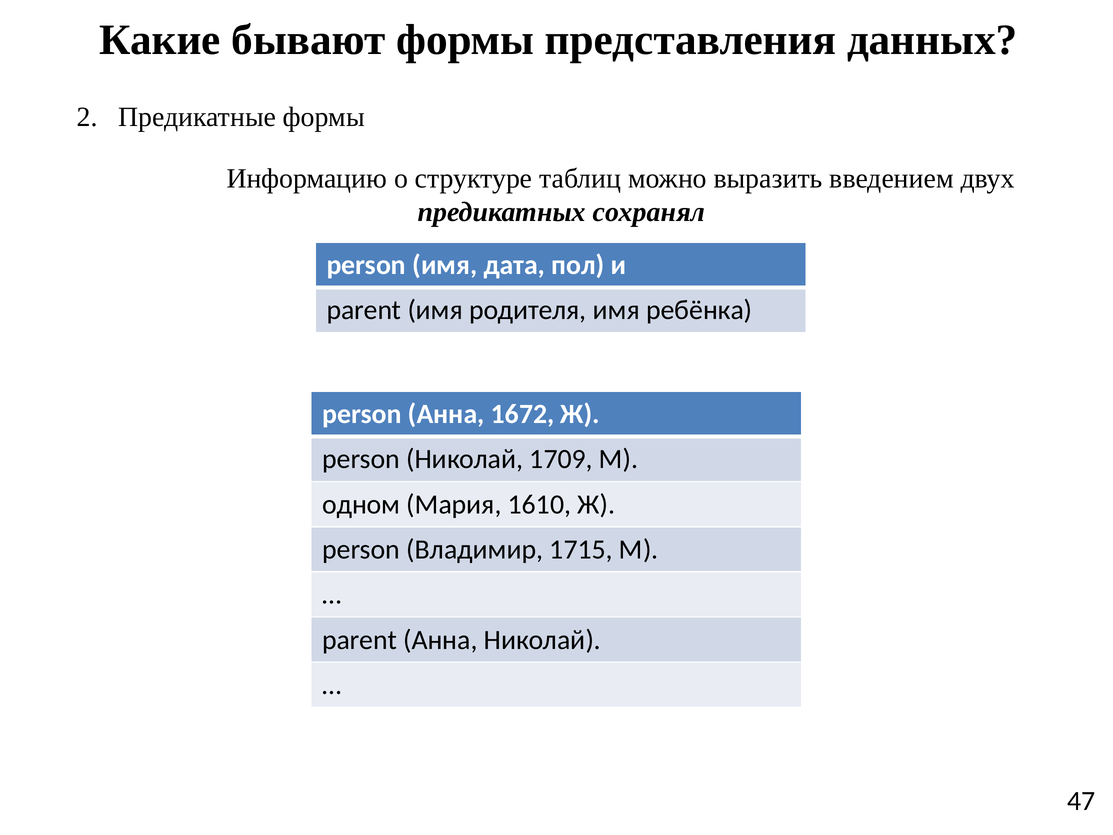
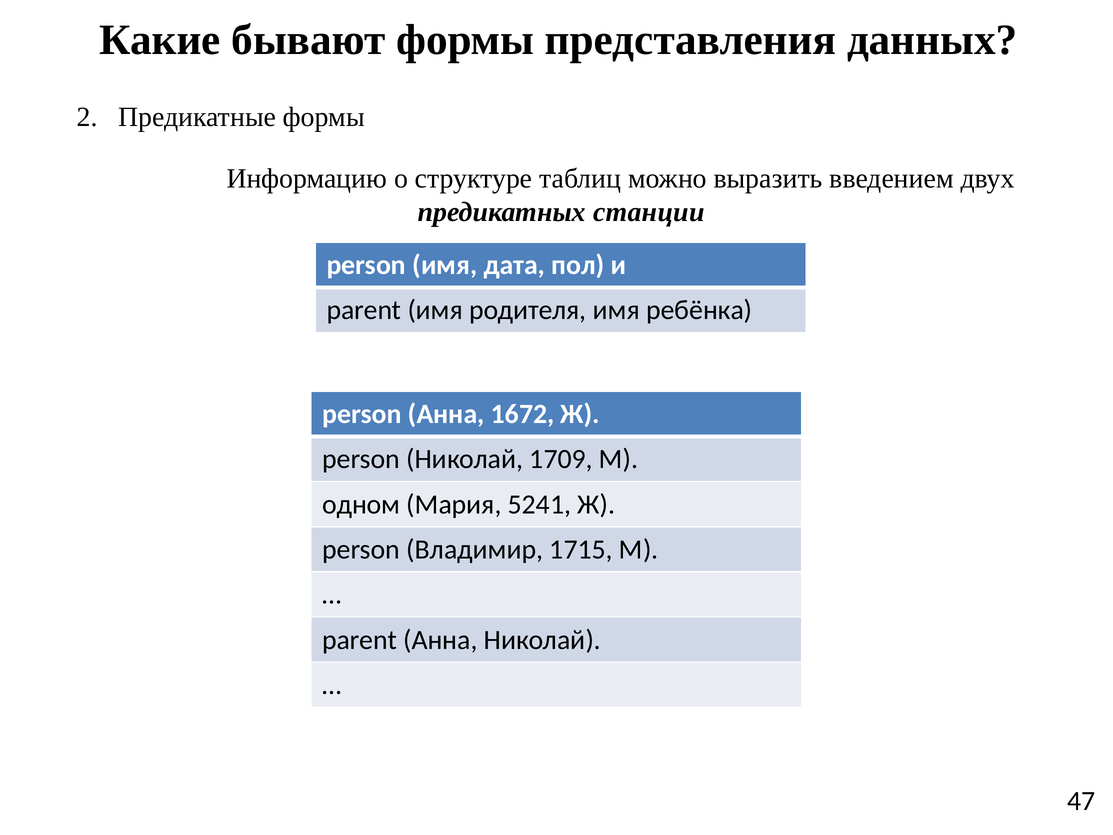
сохранял: сохранял -> станции
1610: 1610 -> 5241
